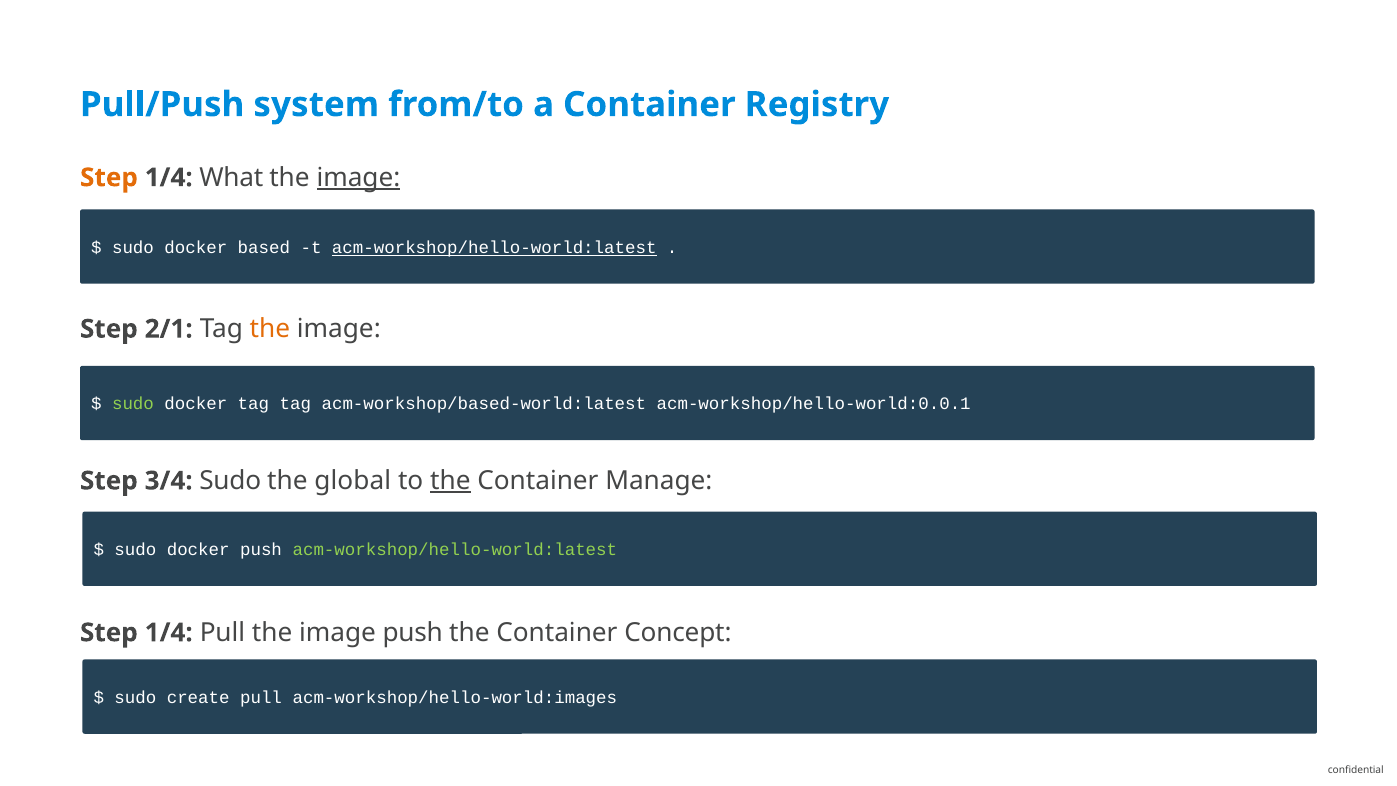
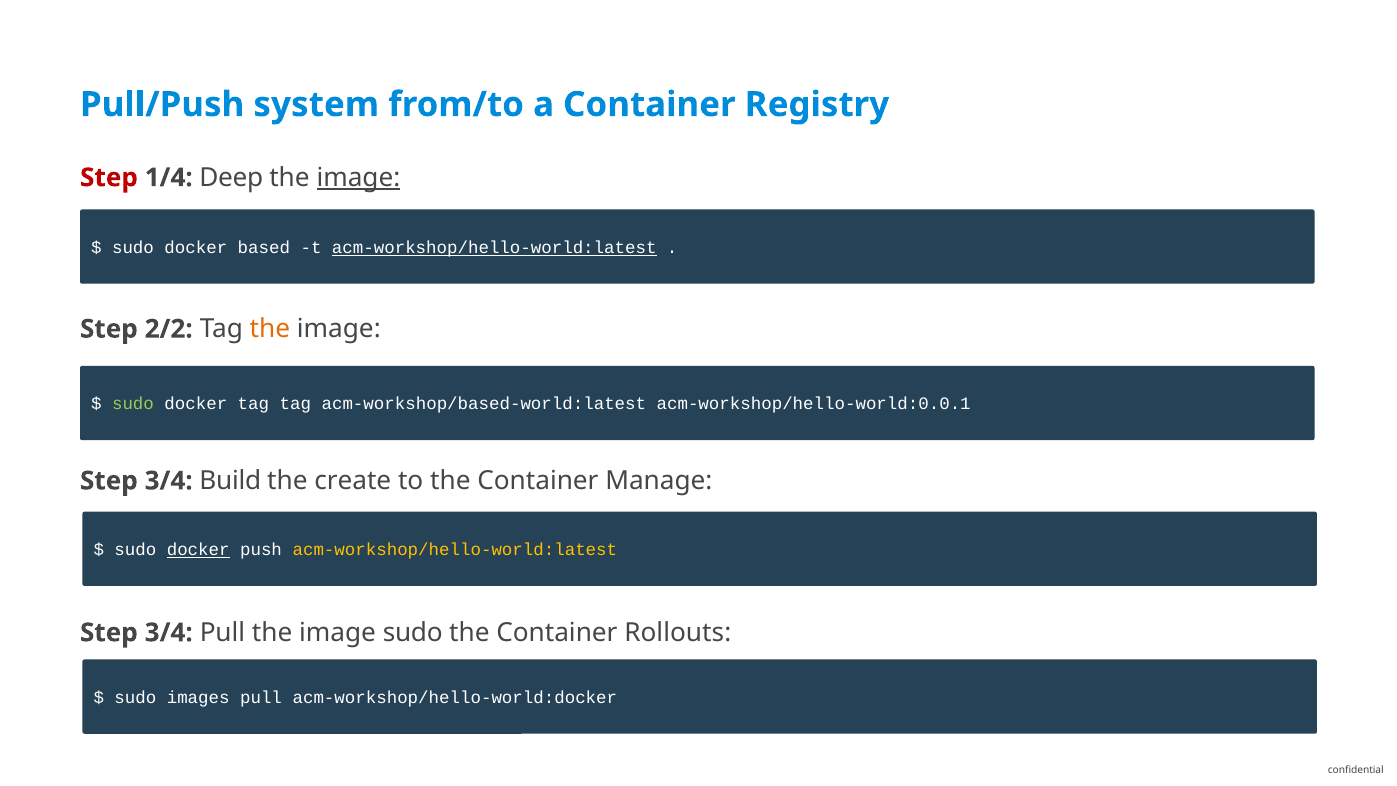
Step at (109, 178) colour: orange -> red
What: What -> Deep
2/1: 2/1 -> 2/2
3/4 Sudo: Sudo -> Build
global: global -> create
the at (450, 481) underline: present -> none
docker at (198, 550) underline: none -> present
acm-workshop/hello-world:latest at (455, 550) colour: light green -> yellow
1/4 at (169, 632): 1/4 -> 3/4
image push: push -> sudo
Concept: Concept -> Rollouts
create: create -> images
acm-workshop/hello-world:images: acm-workshop/hello-world:images -> acm-workshop/hello-world:docker
